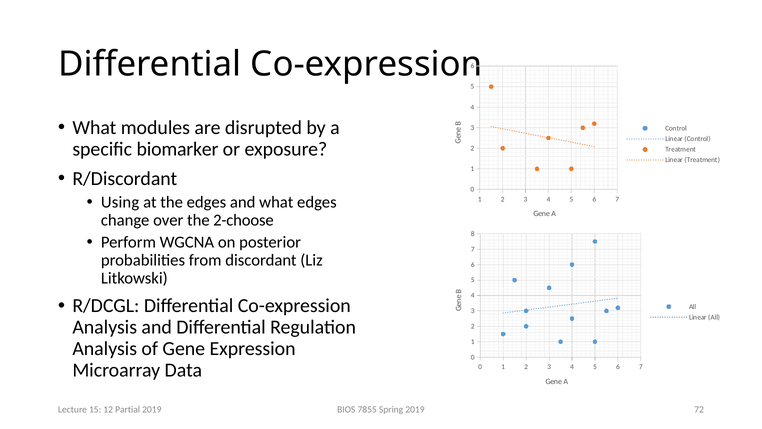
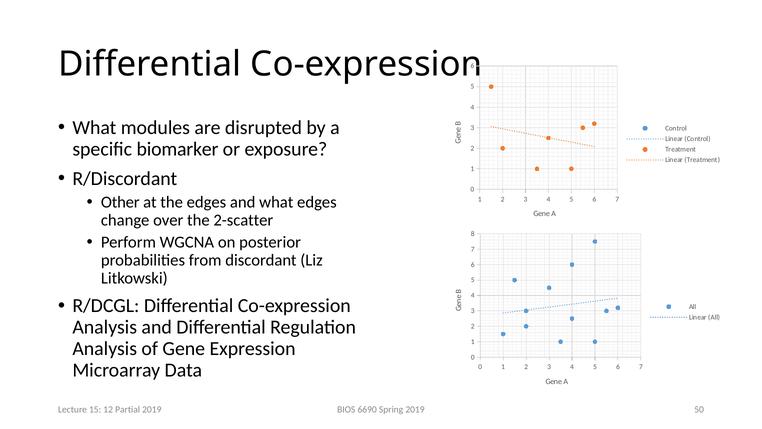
Using: Using -> Other
2-choose: 2-choose -> 2-scatter
7855: 7855 -> 6690
72: 72 -> 50
